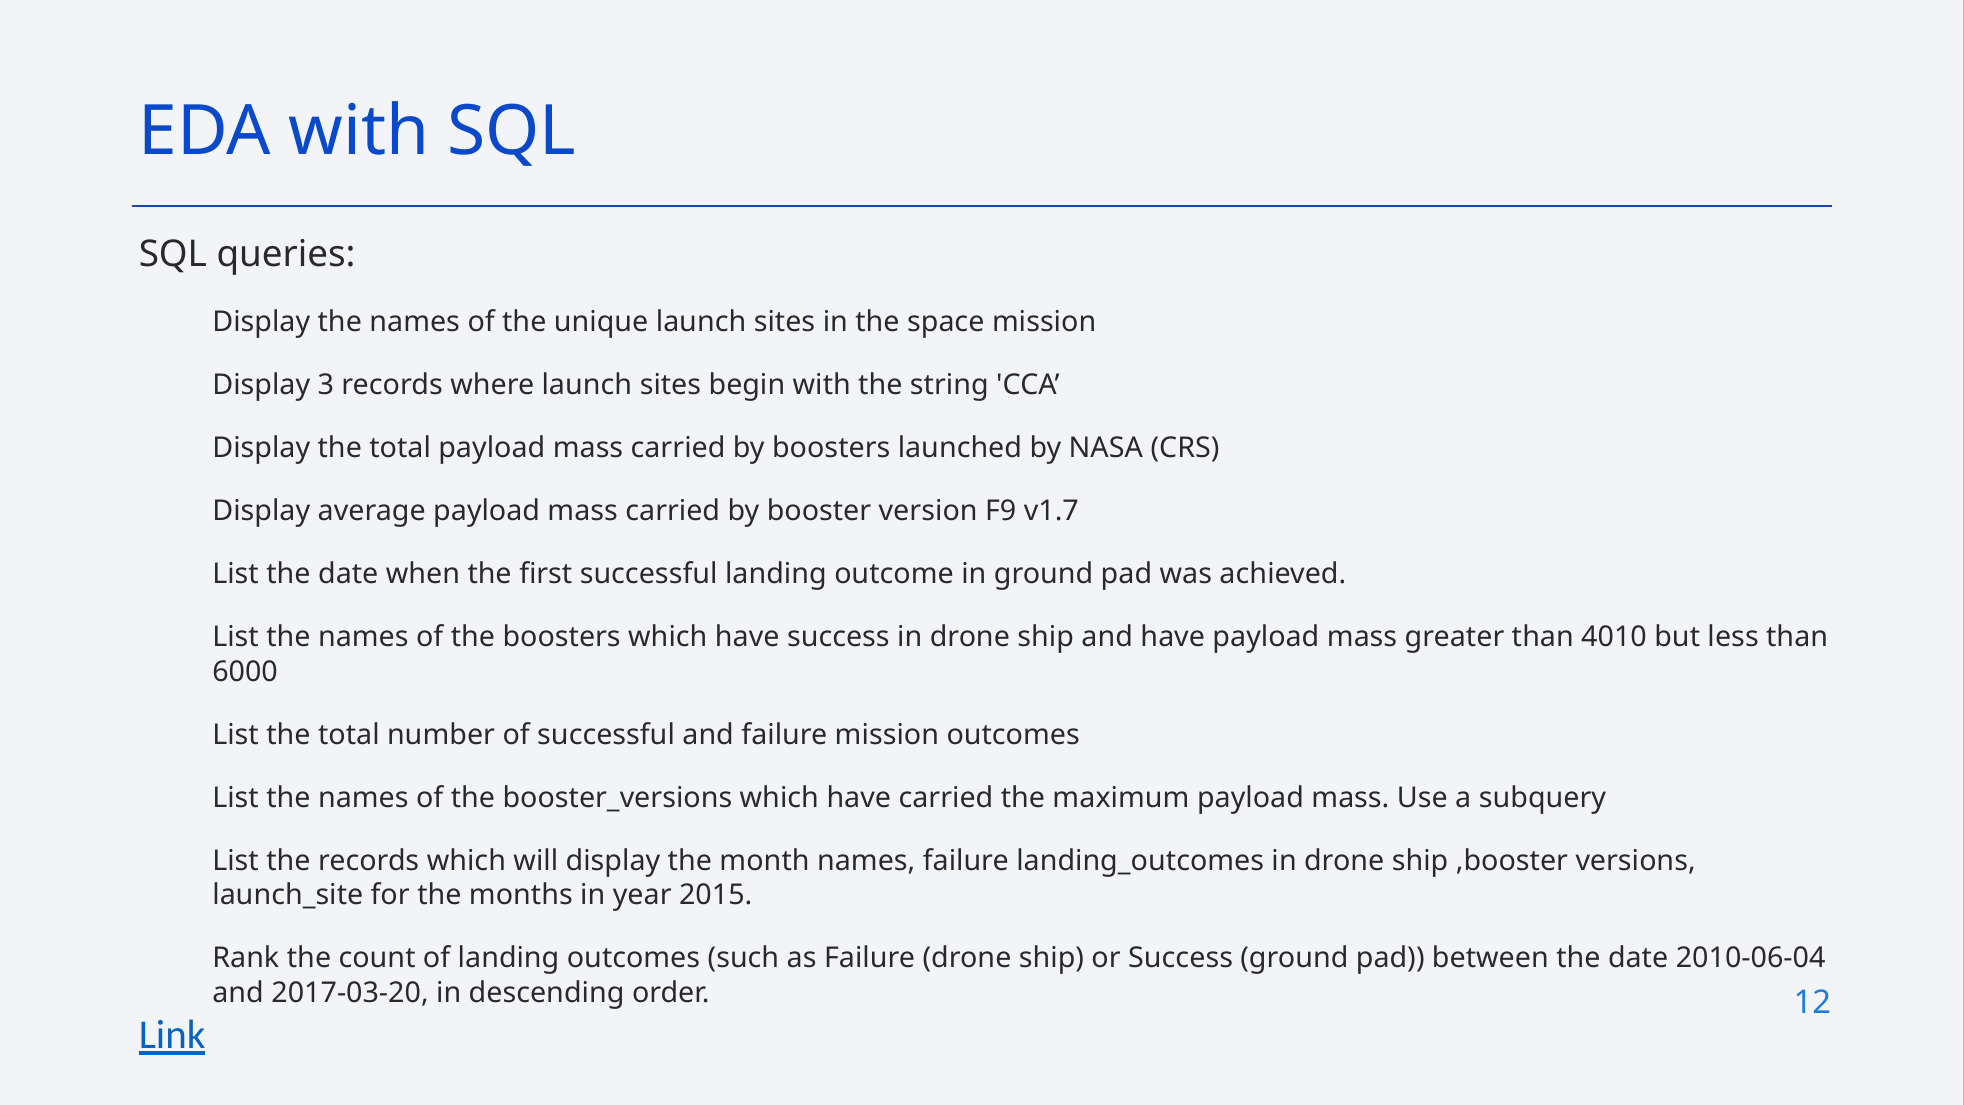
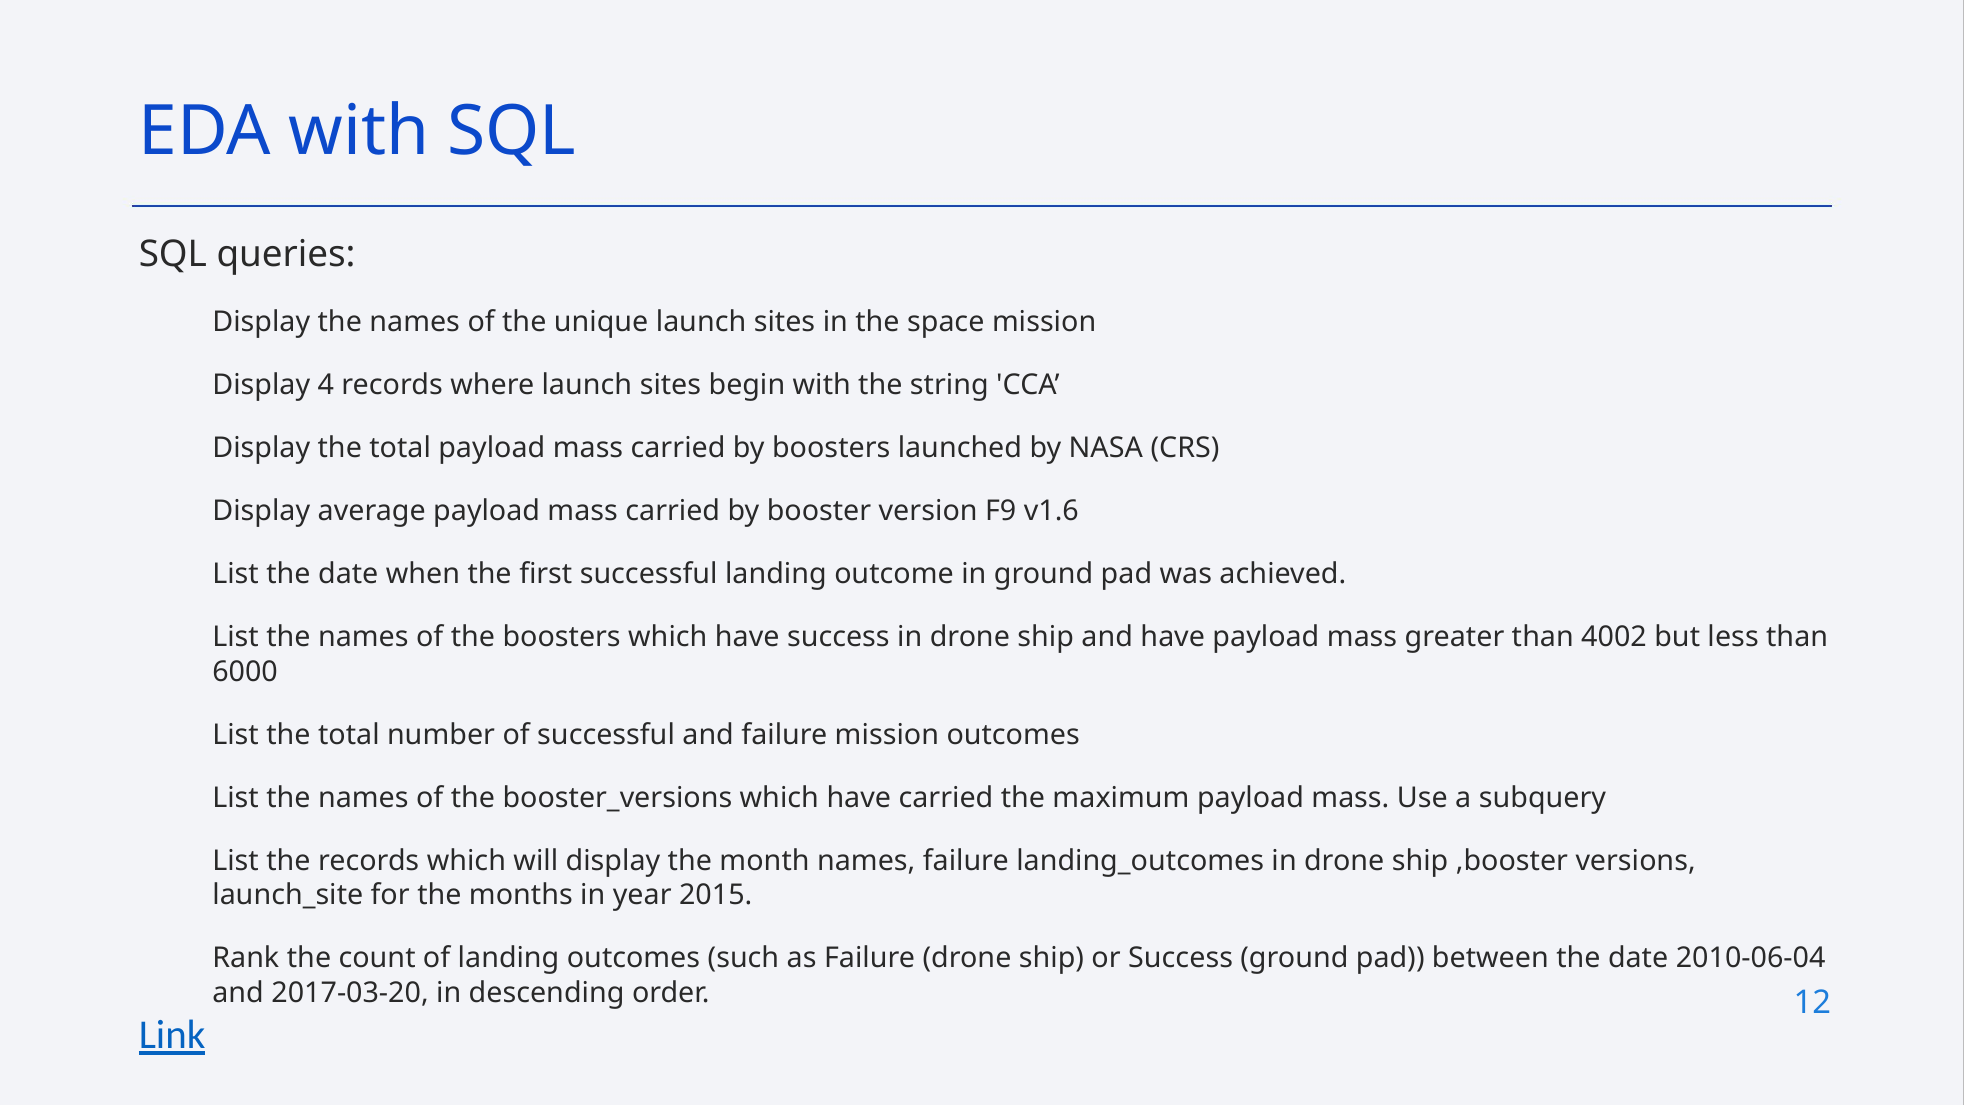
3: 3 -> 4
v1.7: v1.7 -> v1.6
4010: 4010 -> 4002
